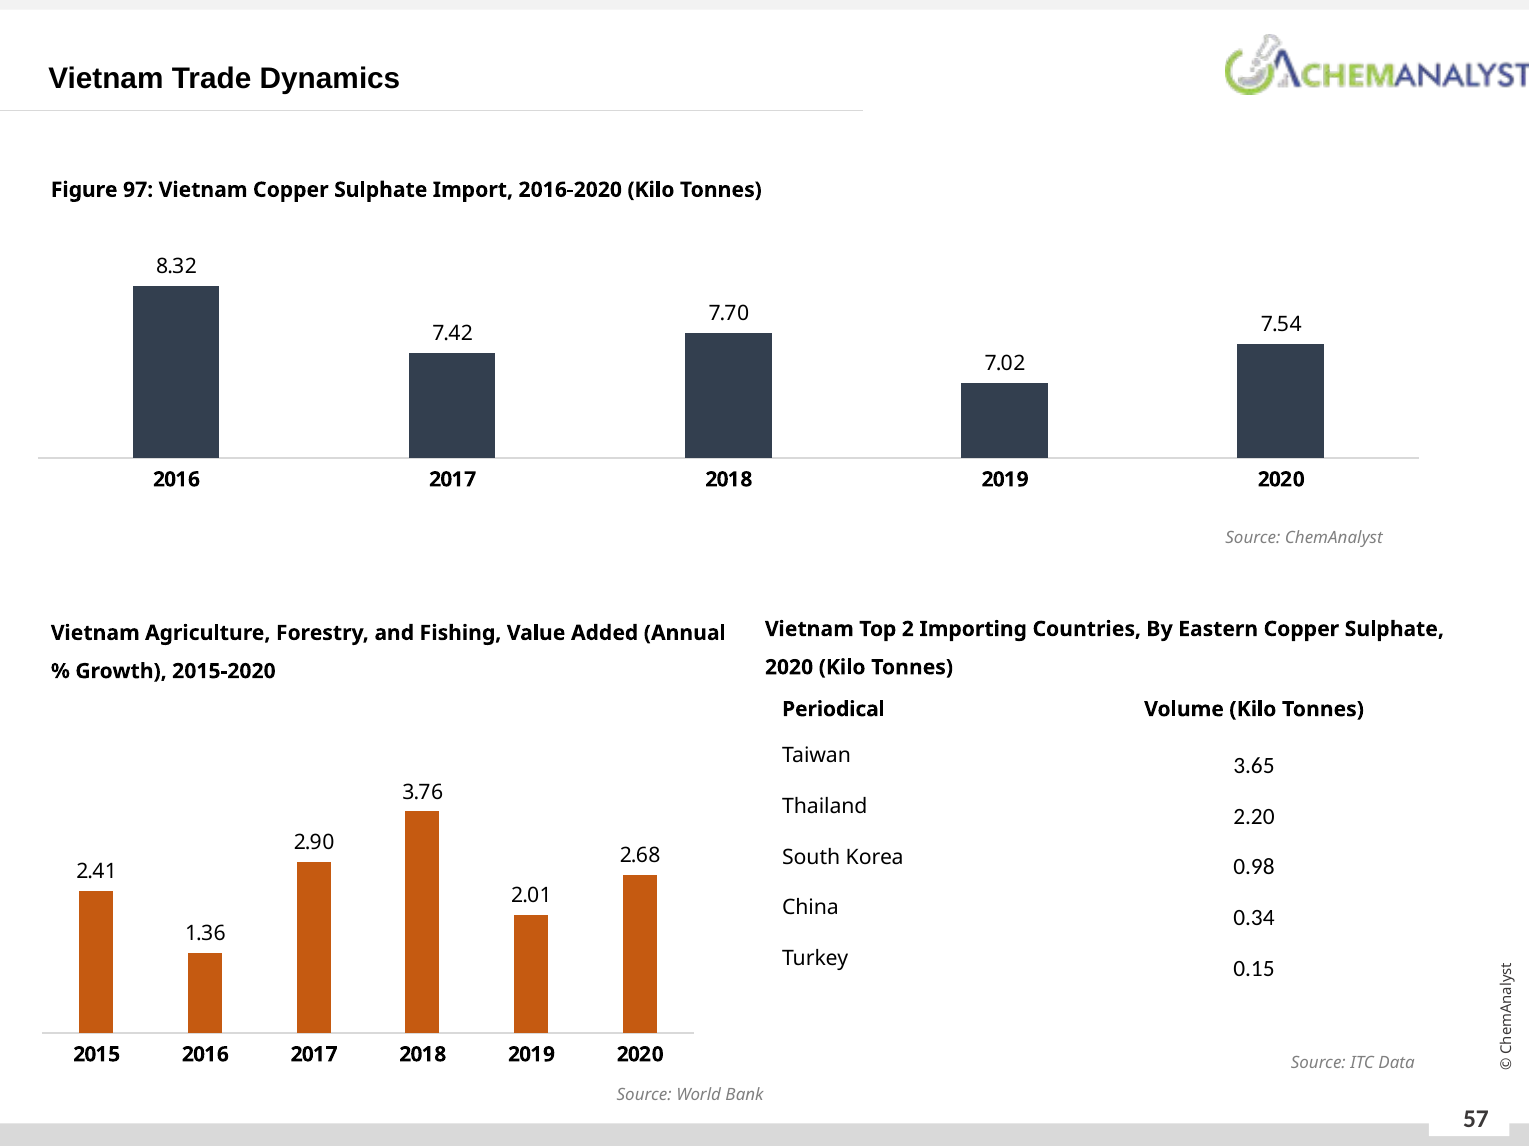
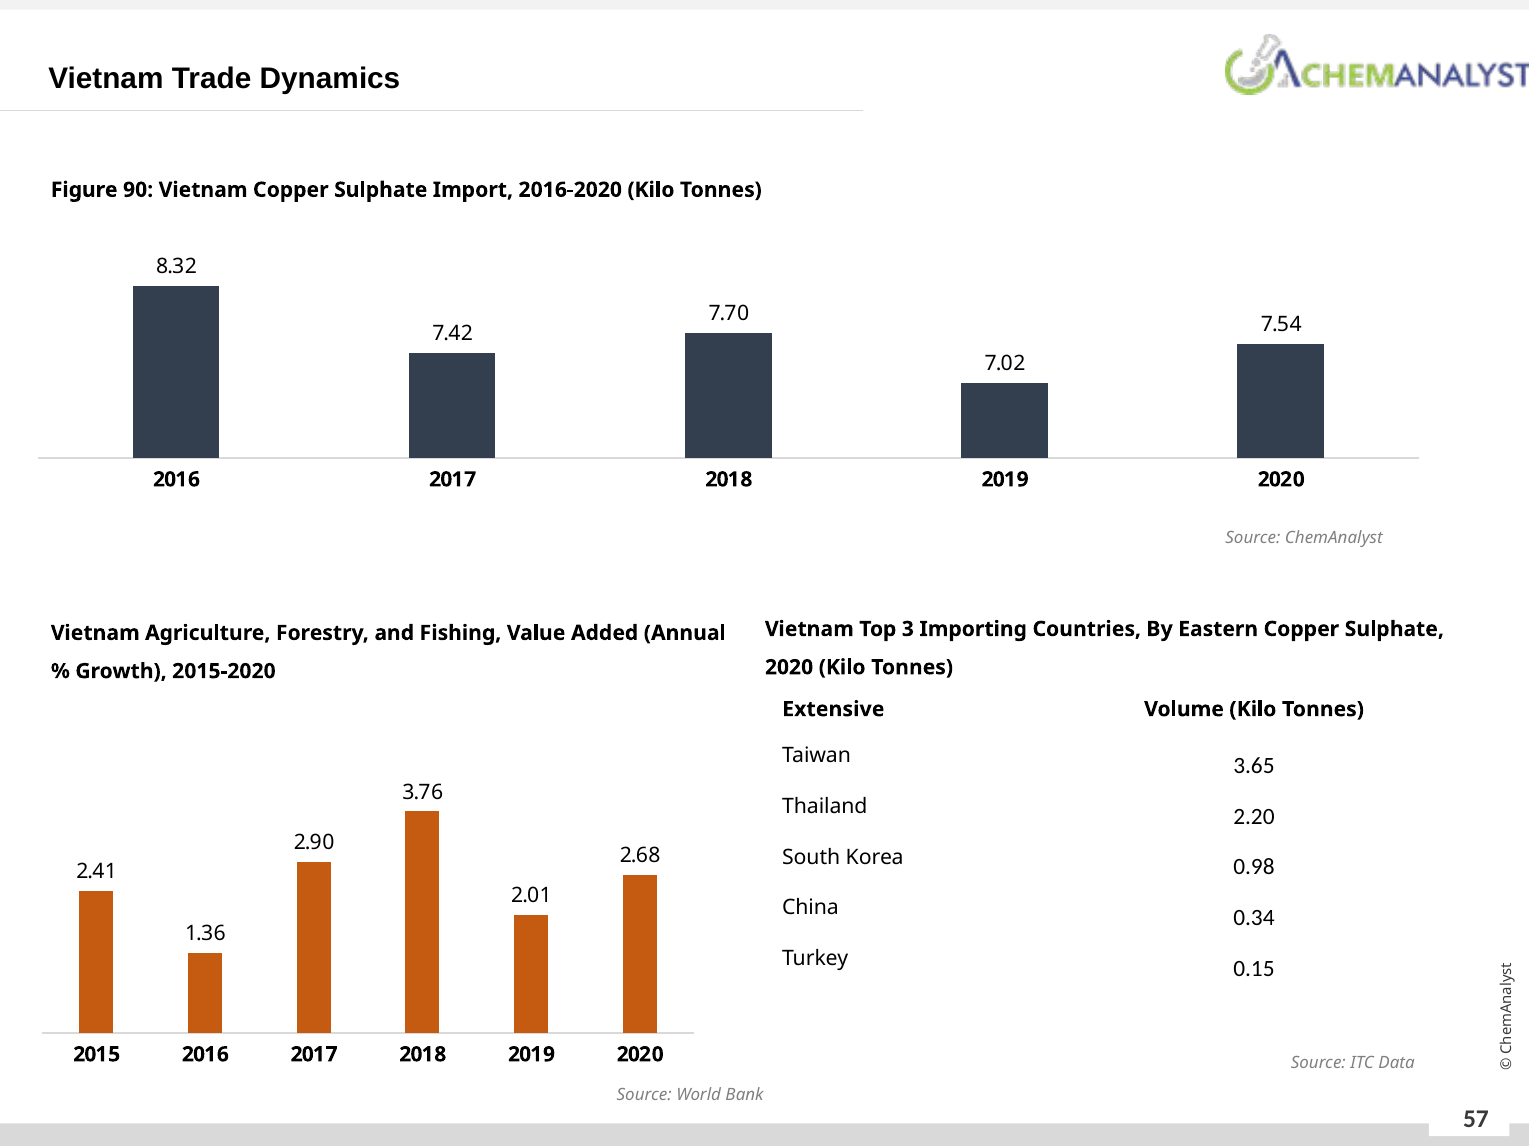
97: 97 -> 90
2: 2 -> 3
Periodical: Periodical -> Extensive
